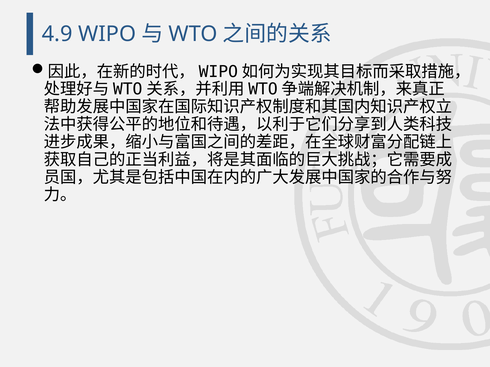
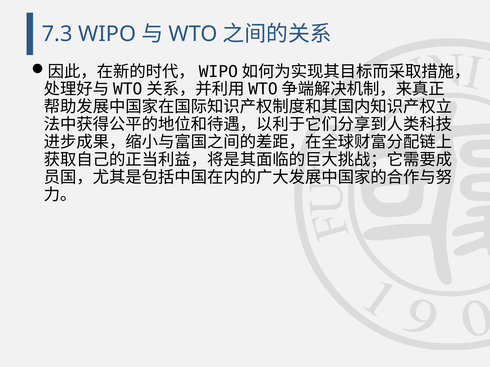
4.9: 4.9 -> 7.3
